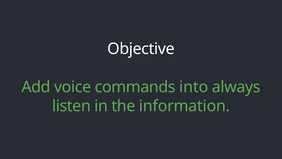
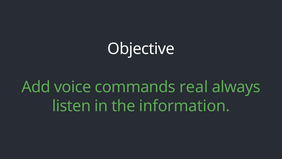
into: into -> real
